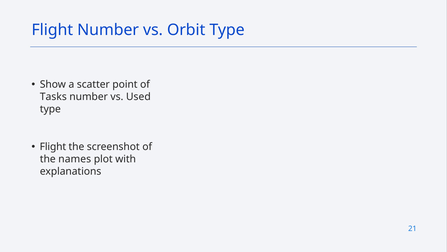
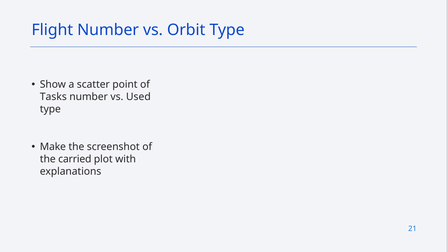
Flight at (53, 147): Flight -> Make
names: names -> carried
